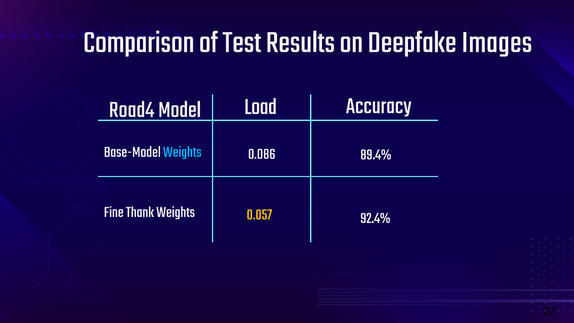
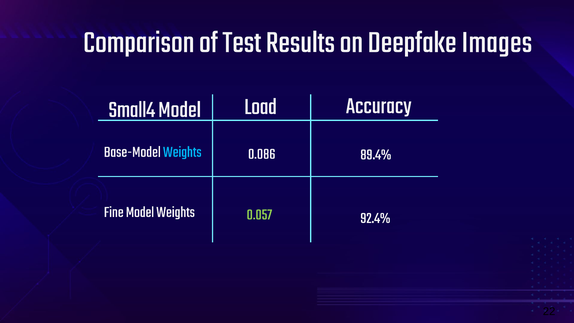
Road4: Road4 -> Small4
Fine Thank: Thank -> Model
0.057 colour: yellow -> light green
